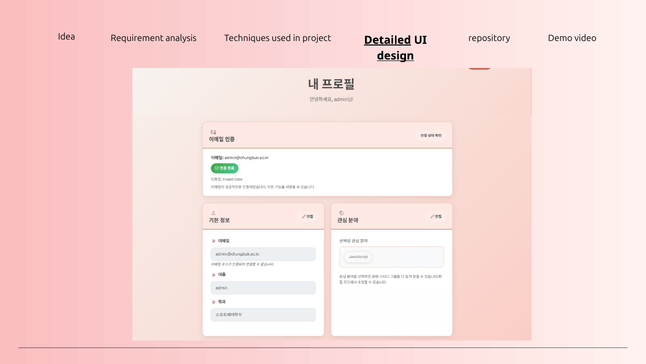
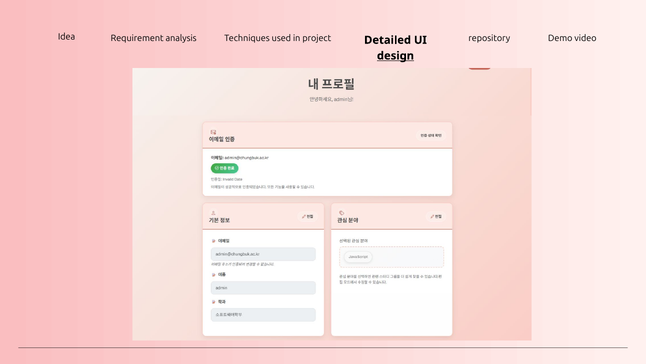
Detailed underline: present -> none
